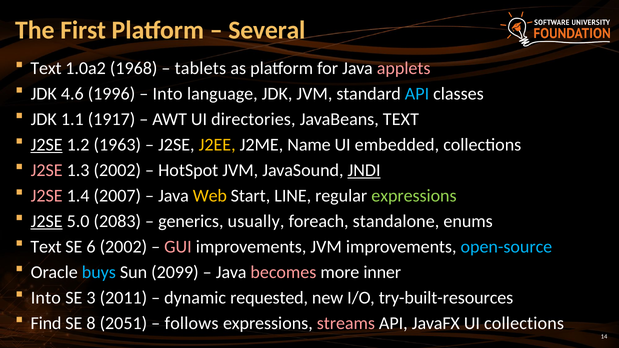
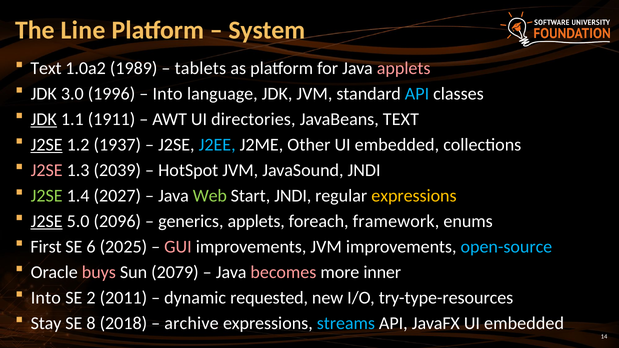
First: First -> Line
Several: Several -> System
1968: 1968 -> 1989
4.6: 4.6 -> 3.0
JDK at (44, 119) underline: none -> present
1917: 1917 -> 1911
1963: 1963 -> 1937
J2EE colour: yellow -> light blue
Name: Name -> Other
1.3 2002: 2002 -> 2039
JNDI at (364, 170) underline: present -> none
J2SE at (47, 196) colour: pink -> light green
2007: 2007 -> 2027
Web colour: yellow -> light green
Start LINE: LINE -> JNDI
expressions at (414, 196) colour: light green -> yellow
2083: 2083 -> 2096
generics usually: usually -> applets
standalone: standalone -> framework
Text at (46, 247): Text -> First
6 2002: 2002 -> 2025
buys colour: light blue -> pink
2099: 2099 -> 2079
3: 3 -> 2
try-built-resources: try-built-resources -> try-type-resources
Find: Find -> Stay
2051: 2051 -> 2018
follows: follows -> archive
streams colour: pink -> light blue
JavaFX UI collections: collections -> embedded
